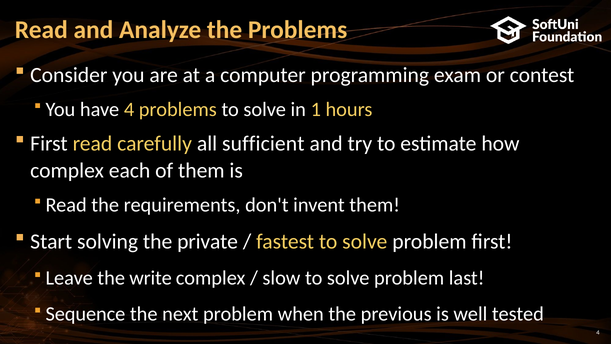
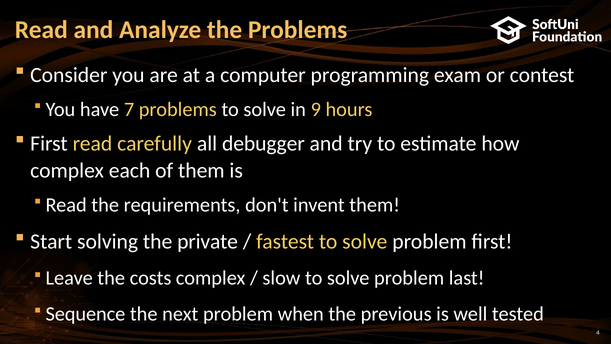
have 4: 4 -> 7
1: 1 -> 9
sufficient: sufficient -> debugger
write: write -> costs
